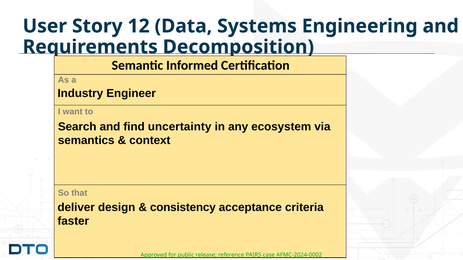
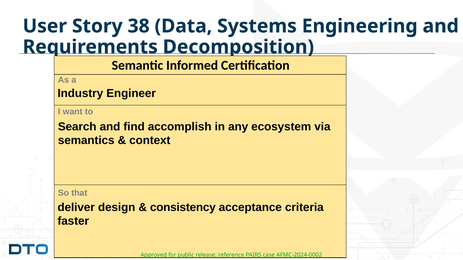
12: 12 -> 38
uncertainty: uncertainty -> accomplish
